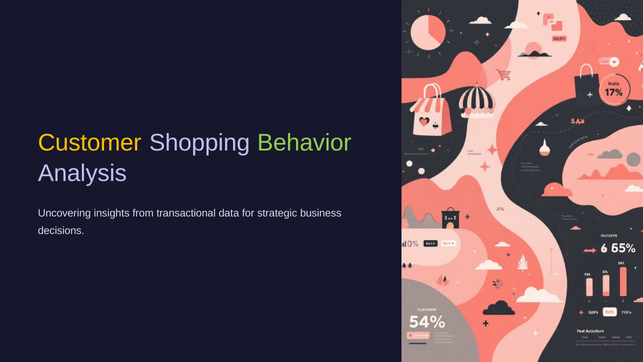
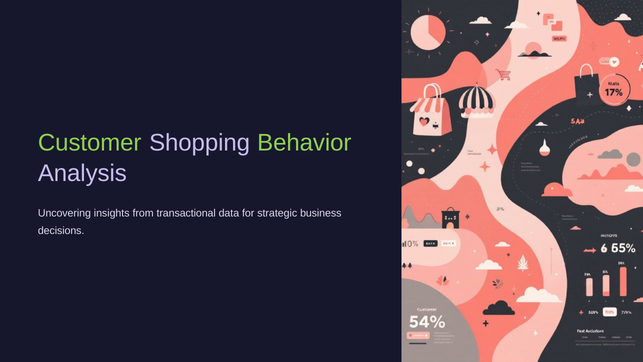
Customer colour: yellow -> light green
